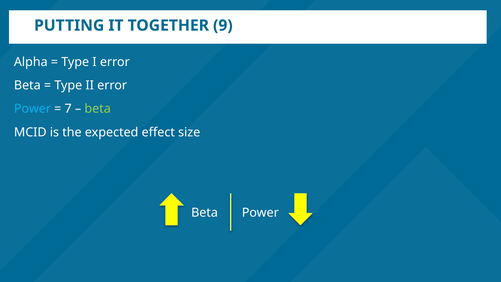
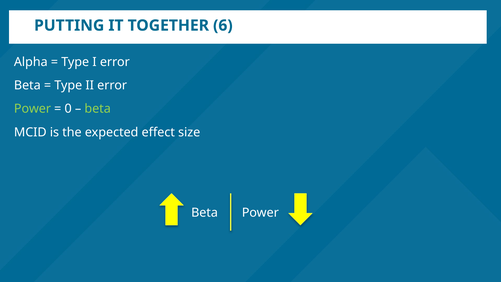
9: 9 -> 6
Power at (32, 109) colour: light blue -> light green
7: 7 -> 0
